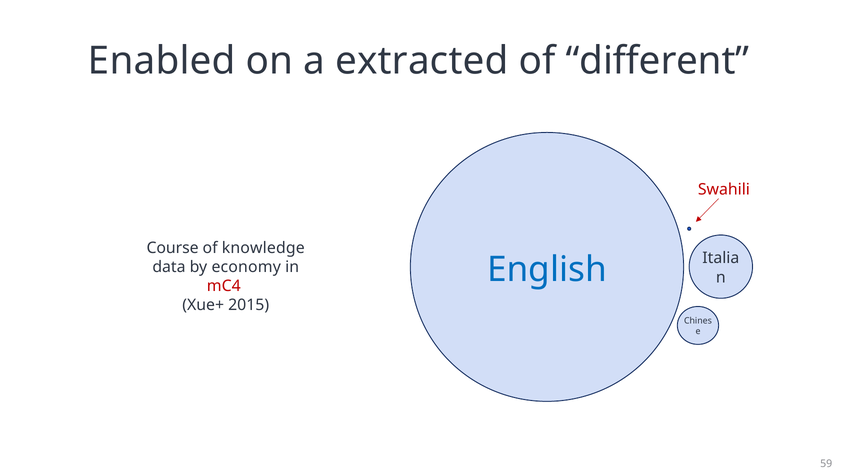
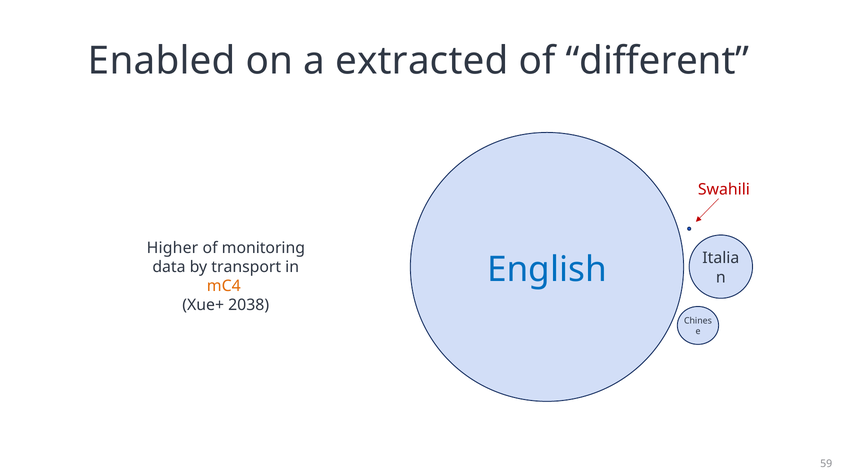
Course: Course -> Higher
knowledge: knowledge -> monitoring
economy: economy -> transport
mC4 colour: red -> orange
2015: 2015 -> 2038
